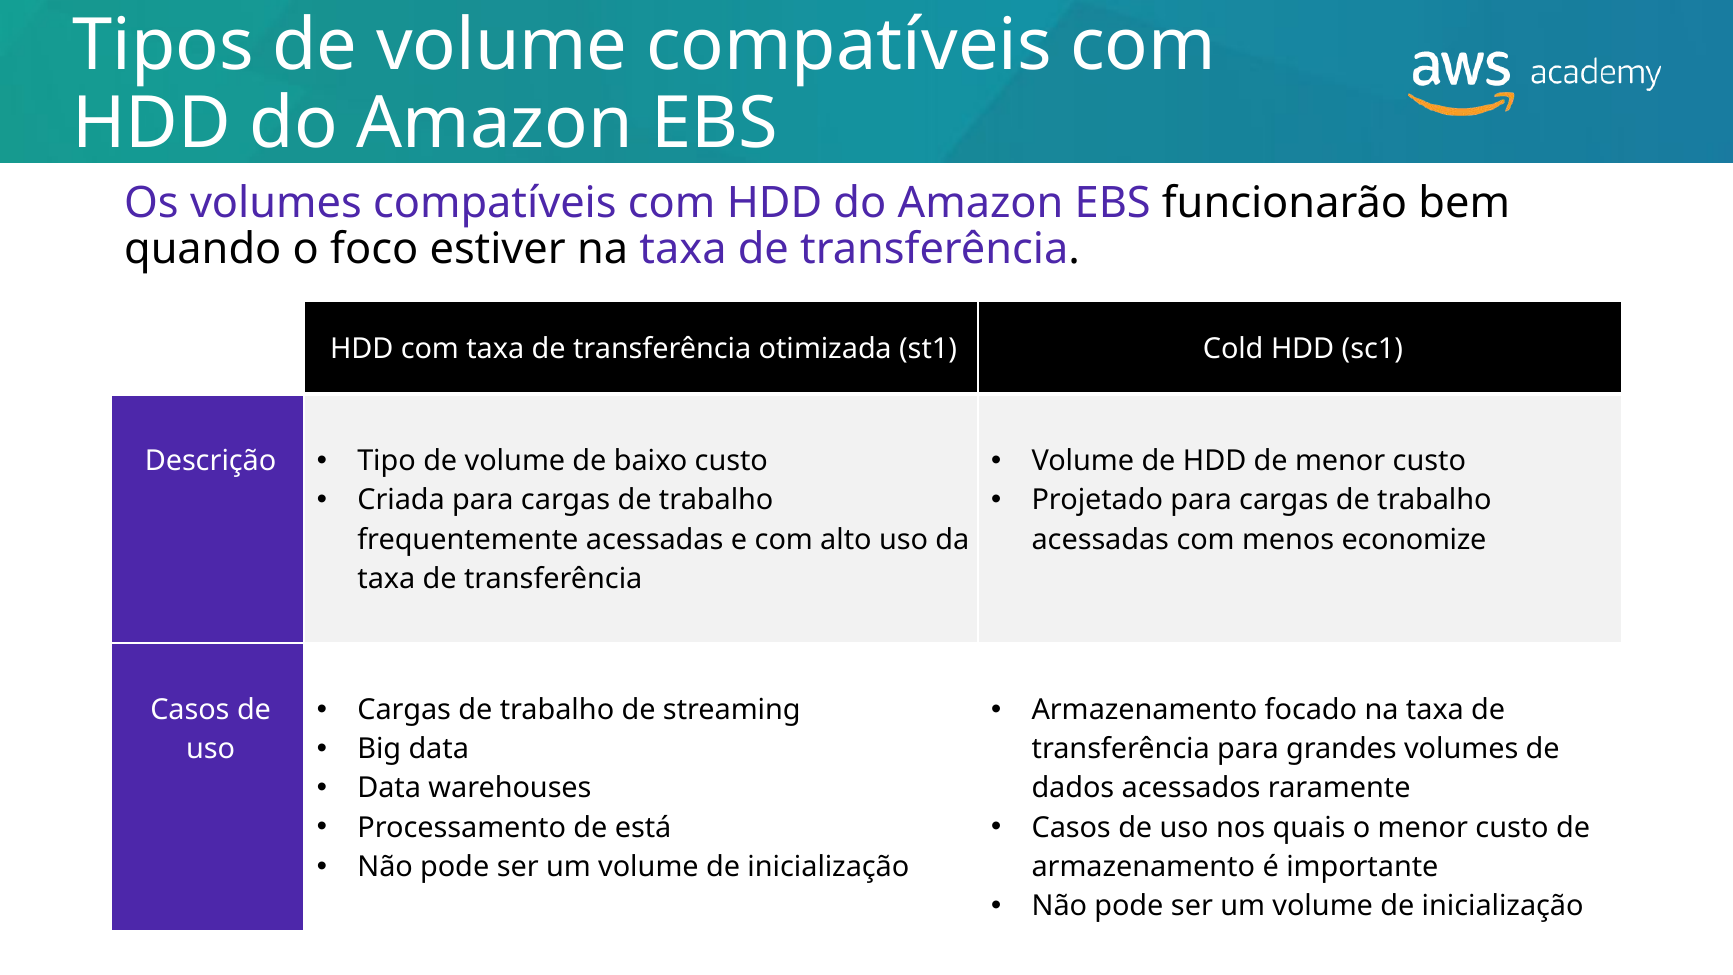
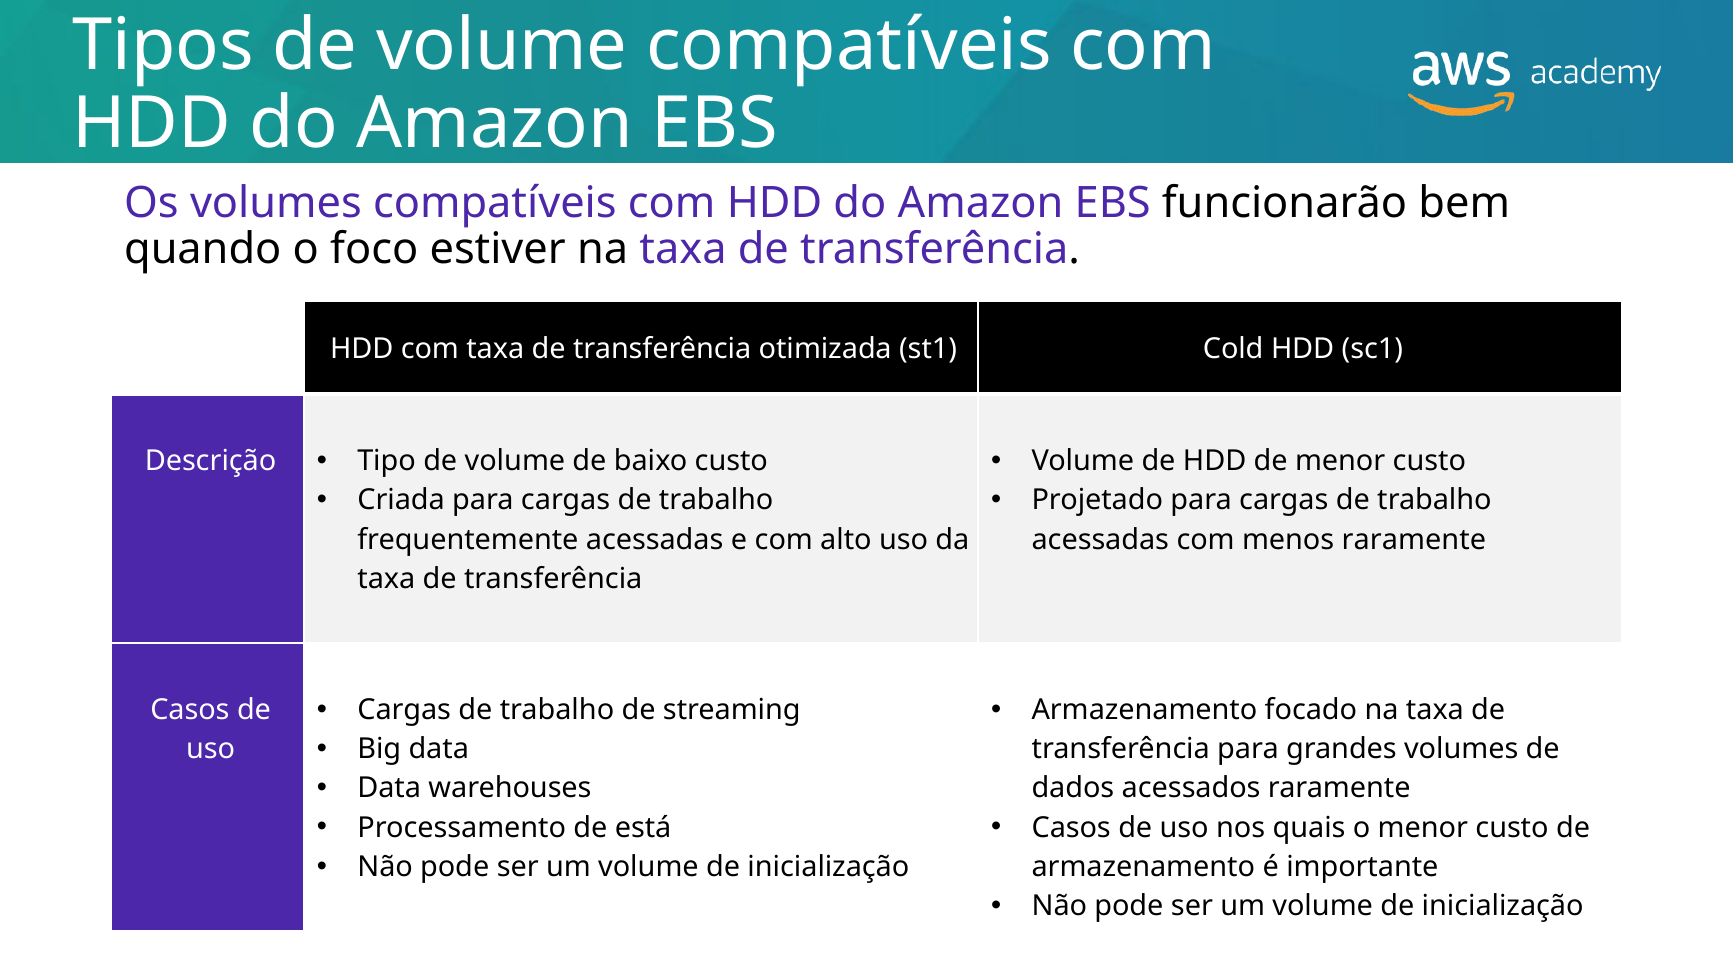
menos economize: economize -> raramente
